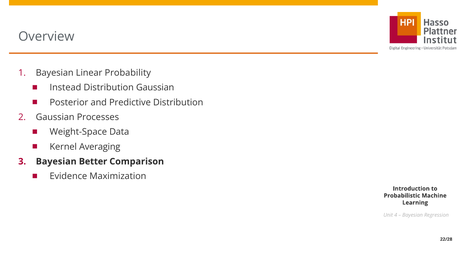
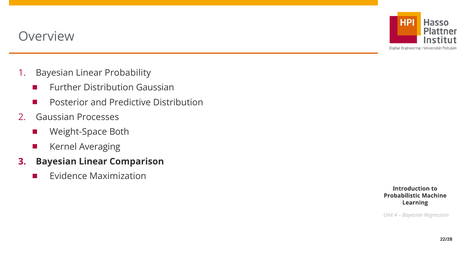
Instead: Instead -> Further
Data: Data -> Both
Better at (93, 162): Better -> Linear
